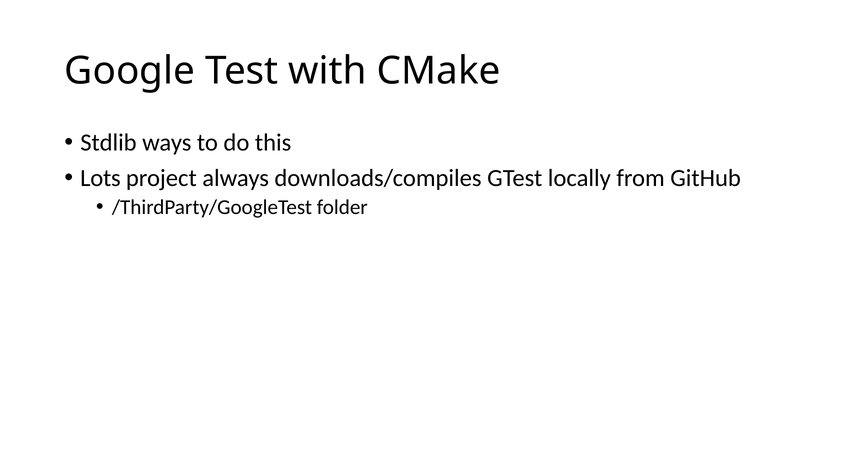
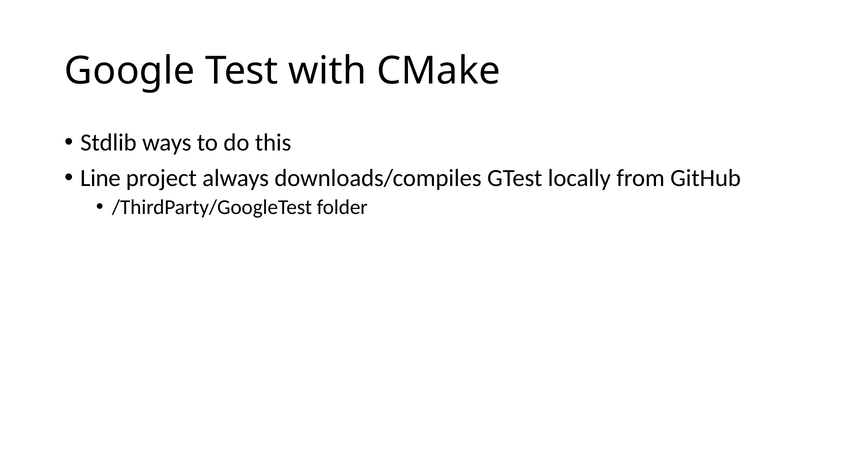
Lots: Lots -> Line
